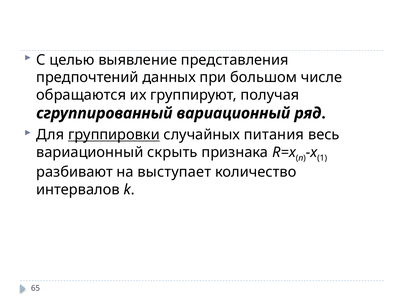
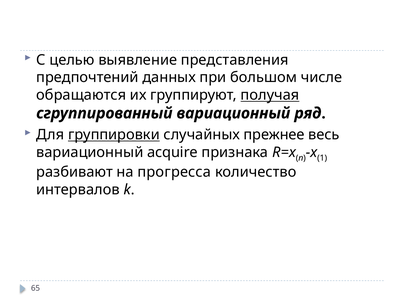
получая underline: none -> present
питания: питания -> прежнее
скрыть: скрыть -> acquire
выступает: выступает -> прогресса
